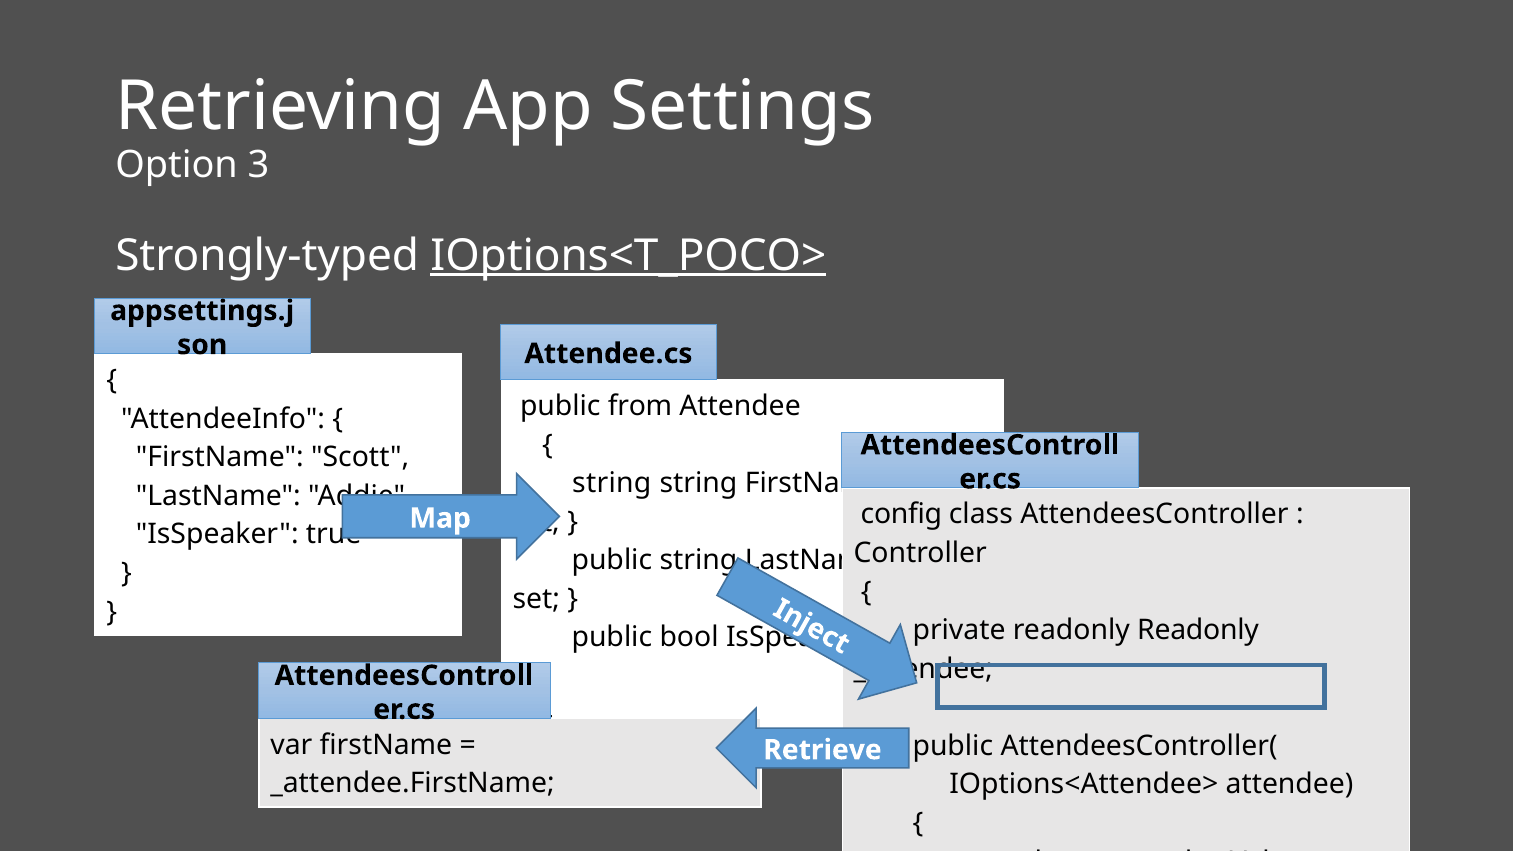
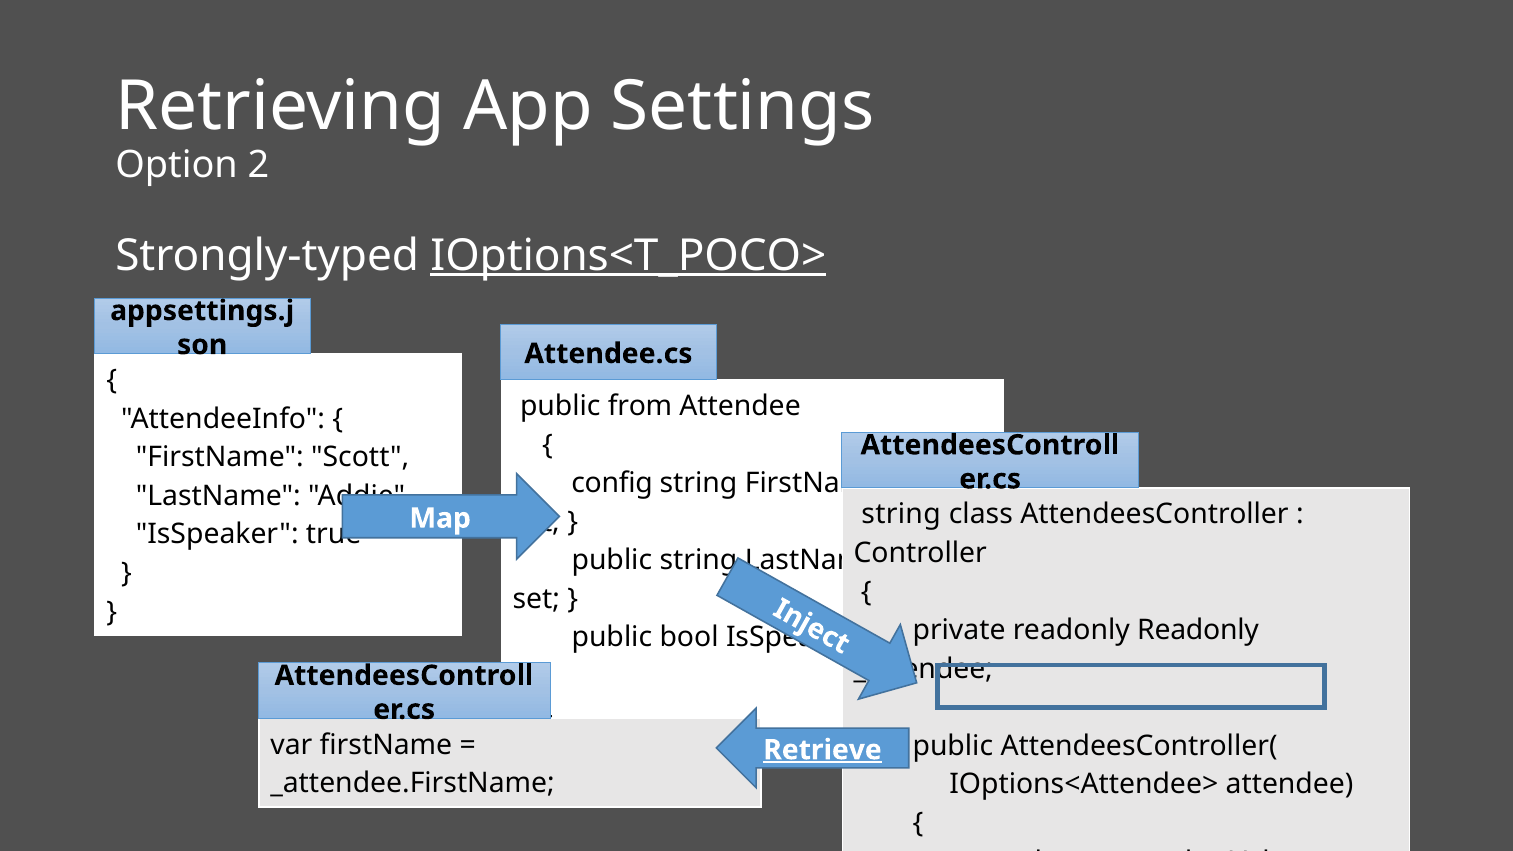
3: 3 -> 2
string at (612, 483): string -> config
Map config: config -> string
Retrieve underline: none -> present
